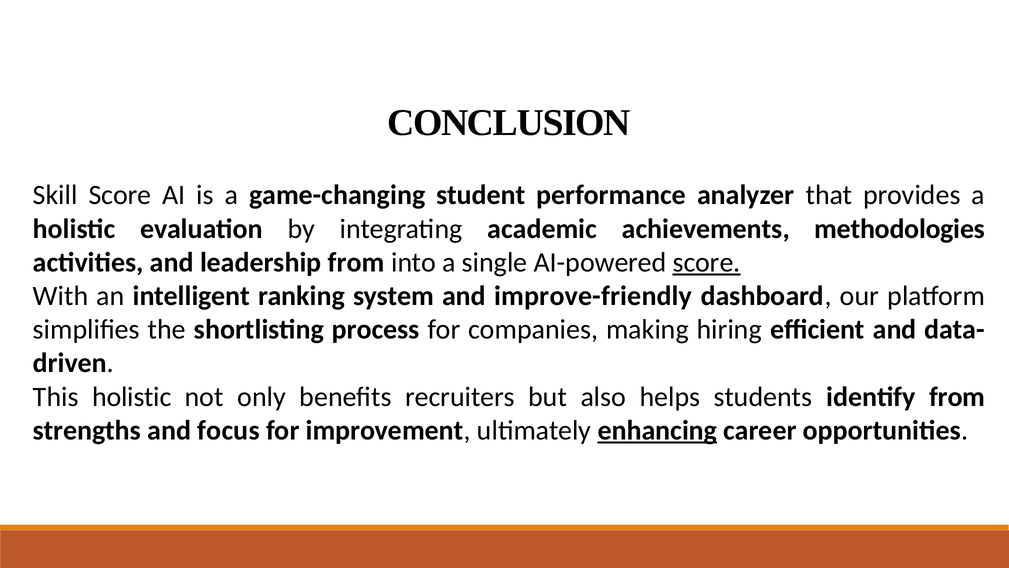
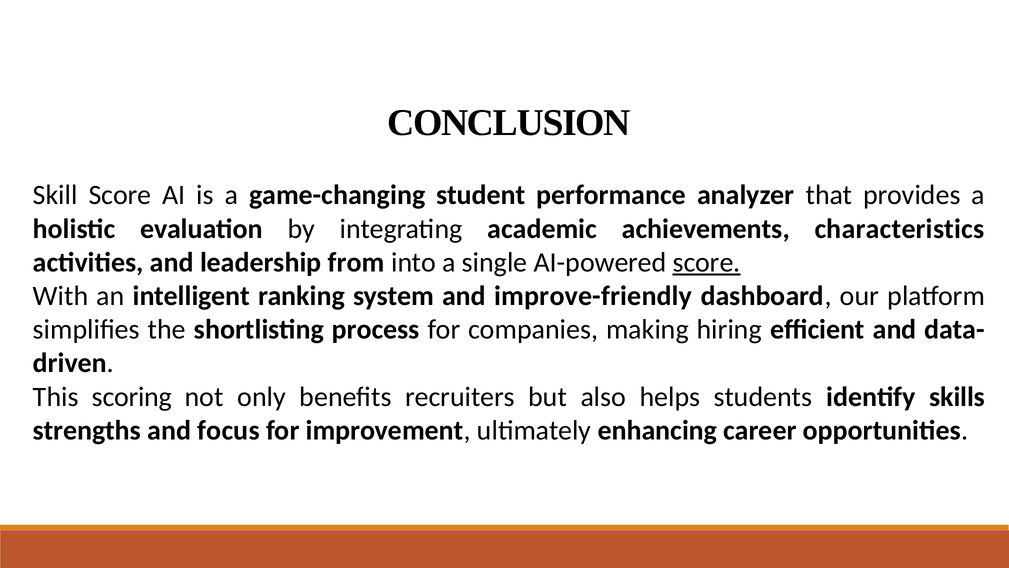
methodologies: methodologies -> characteristics
This holistic: holistic -> scoring
identify from: from -> skills
enhancing underline: present -> none
